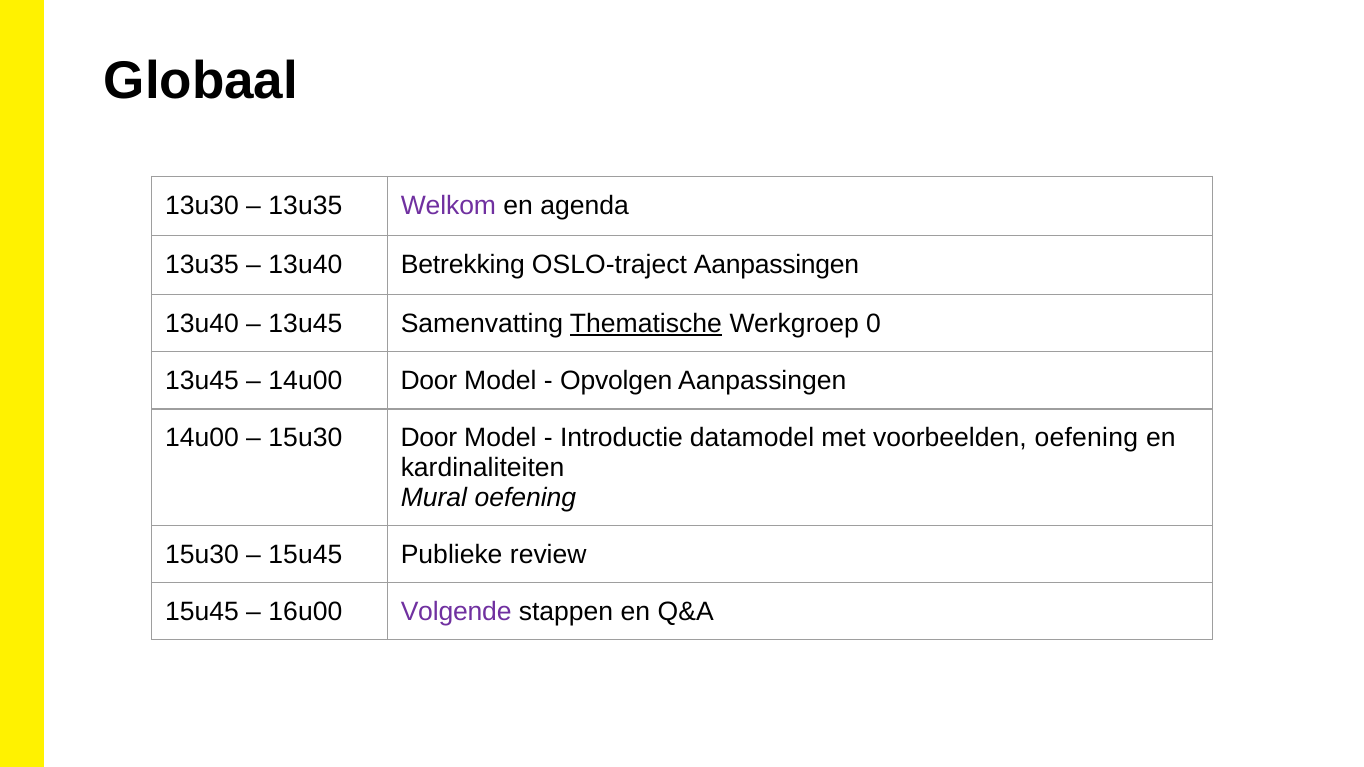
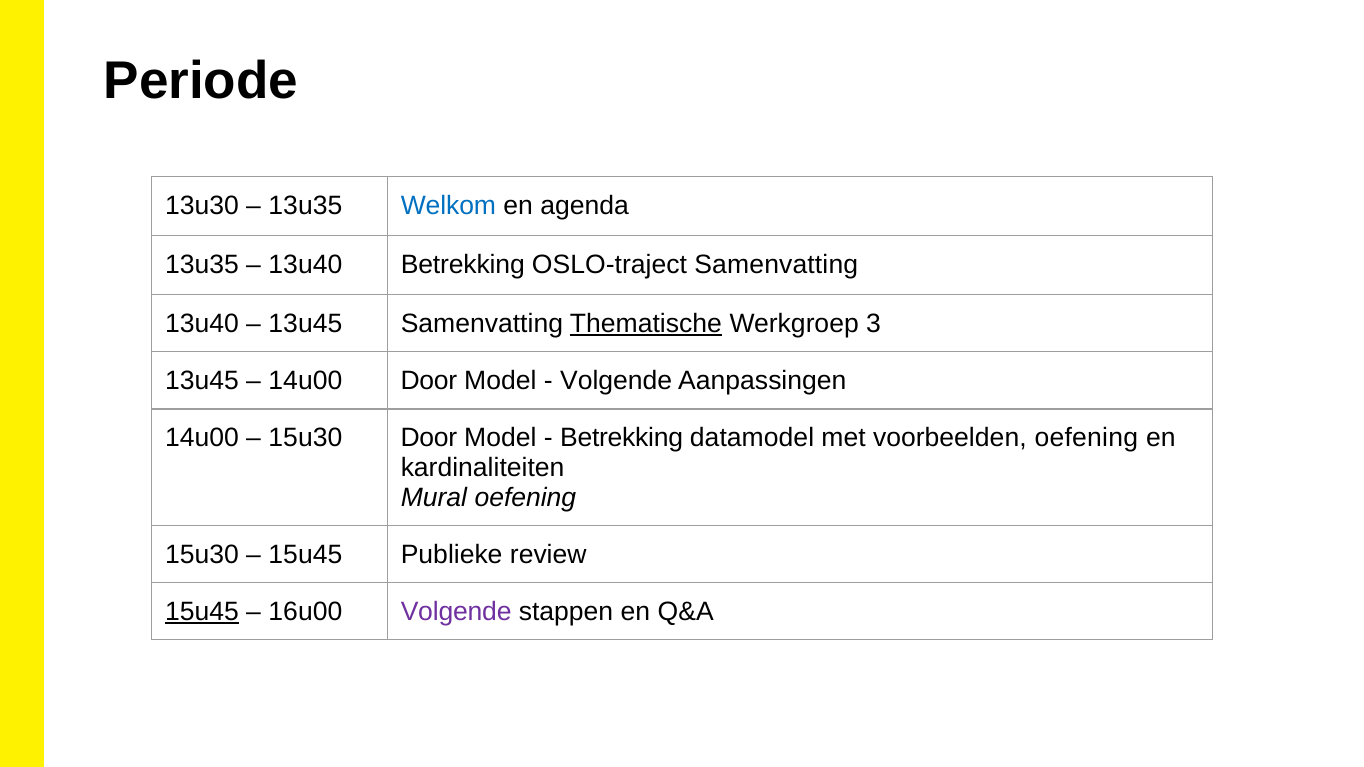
Globaal: Globaal -> Periode
Welkom colour: purple -> blue
OSLO-traject Aanpassingen: Aanpassingen -> Samenvatting
0: 0 -> 3
Opvolgen at (616, 381): Opvolgen -> Volgende
Introductie at (621, 438): Introductie -> Betrekking
15u45 at (202, 612) underline: none -> present
